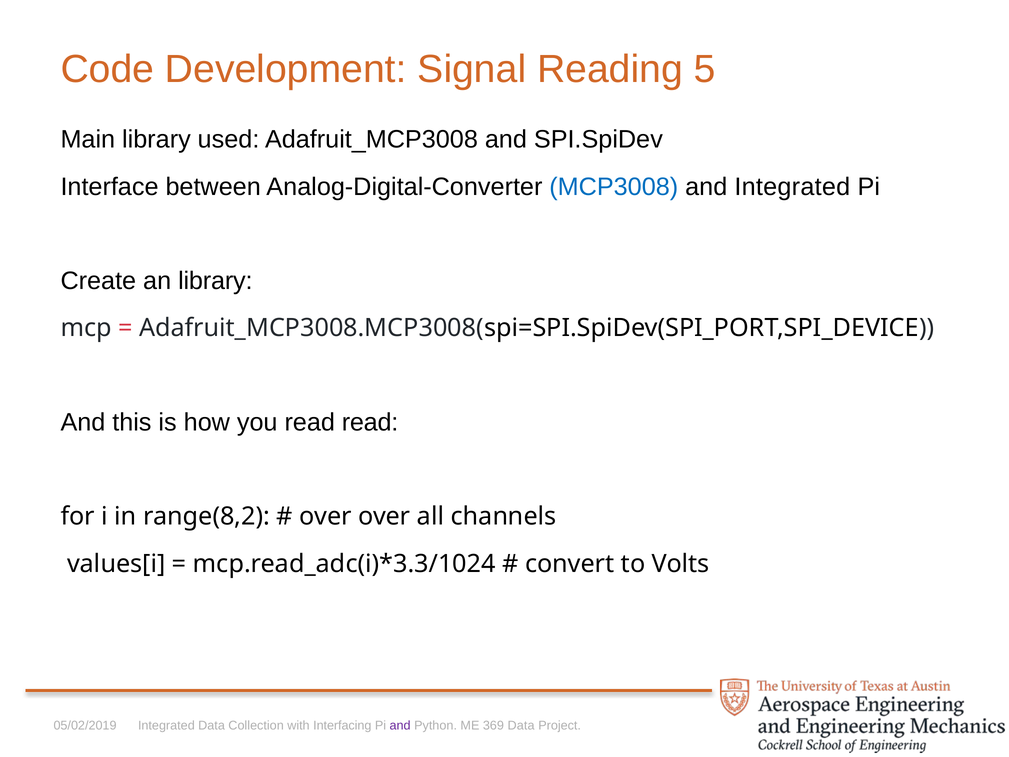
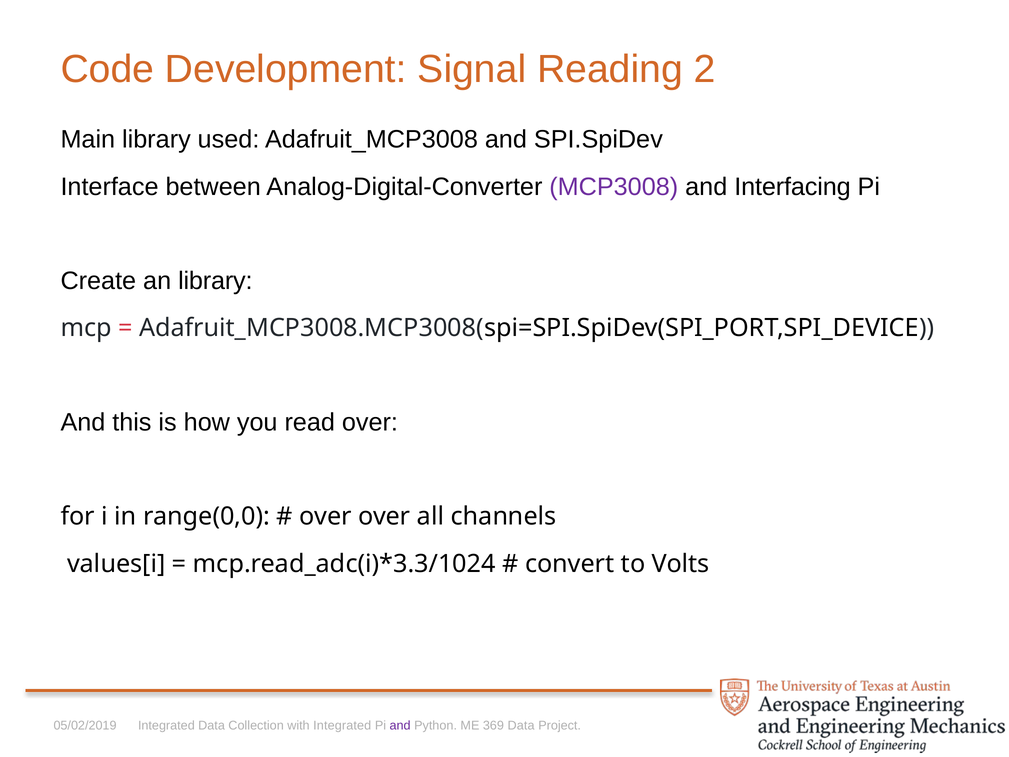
5: 5 -> 2
MCP3008 colour: blue -> purple
and Integrated: Integrated -> Interfacing
read read: read -> over
range(8,2: range(8,2 -> range(0,0
with Interfacing: Interfacing -> Integrated
